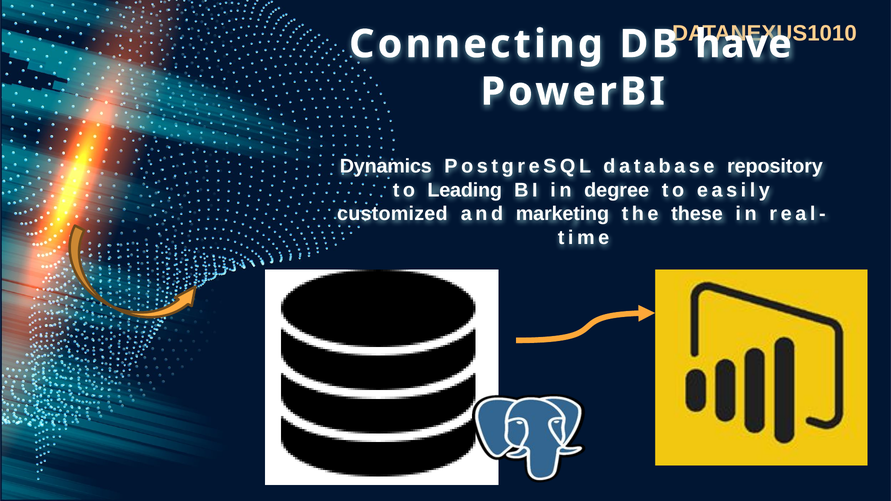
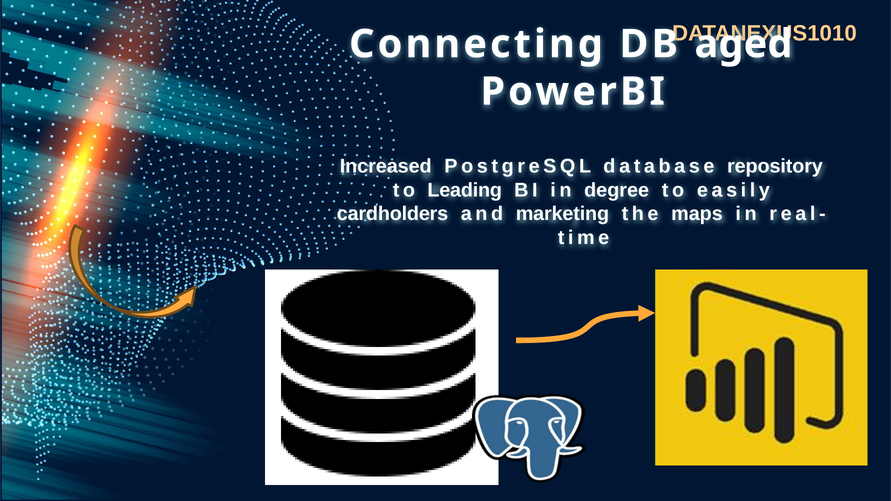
have: have -> aged
Dynamics: Dynamics -> Increased
customized: customized -> cardholders
these: these -> maps
